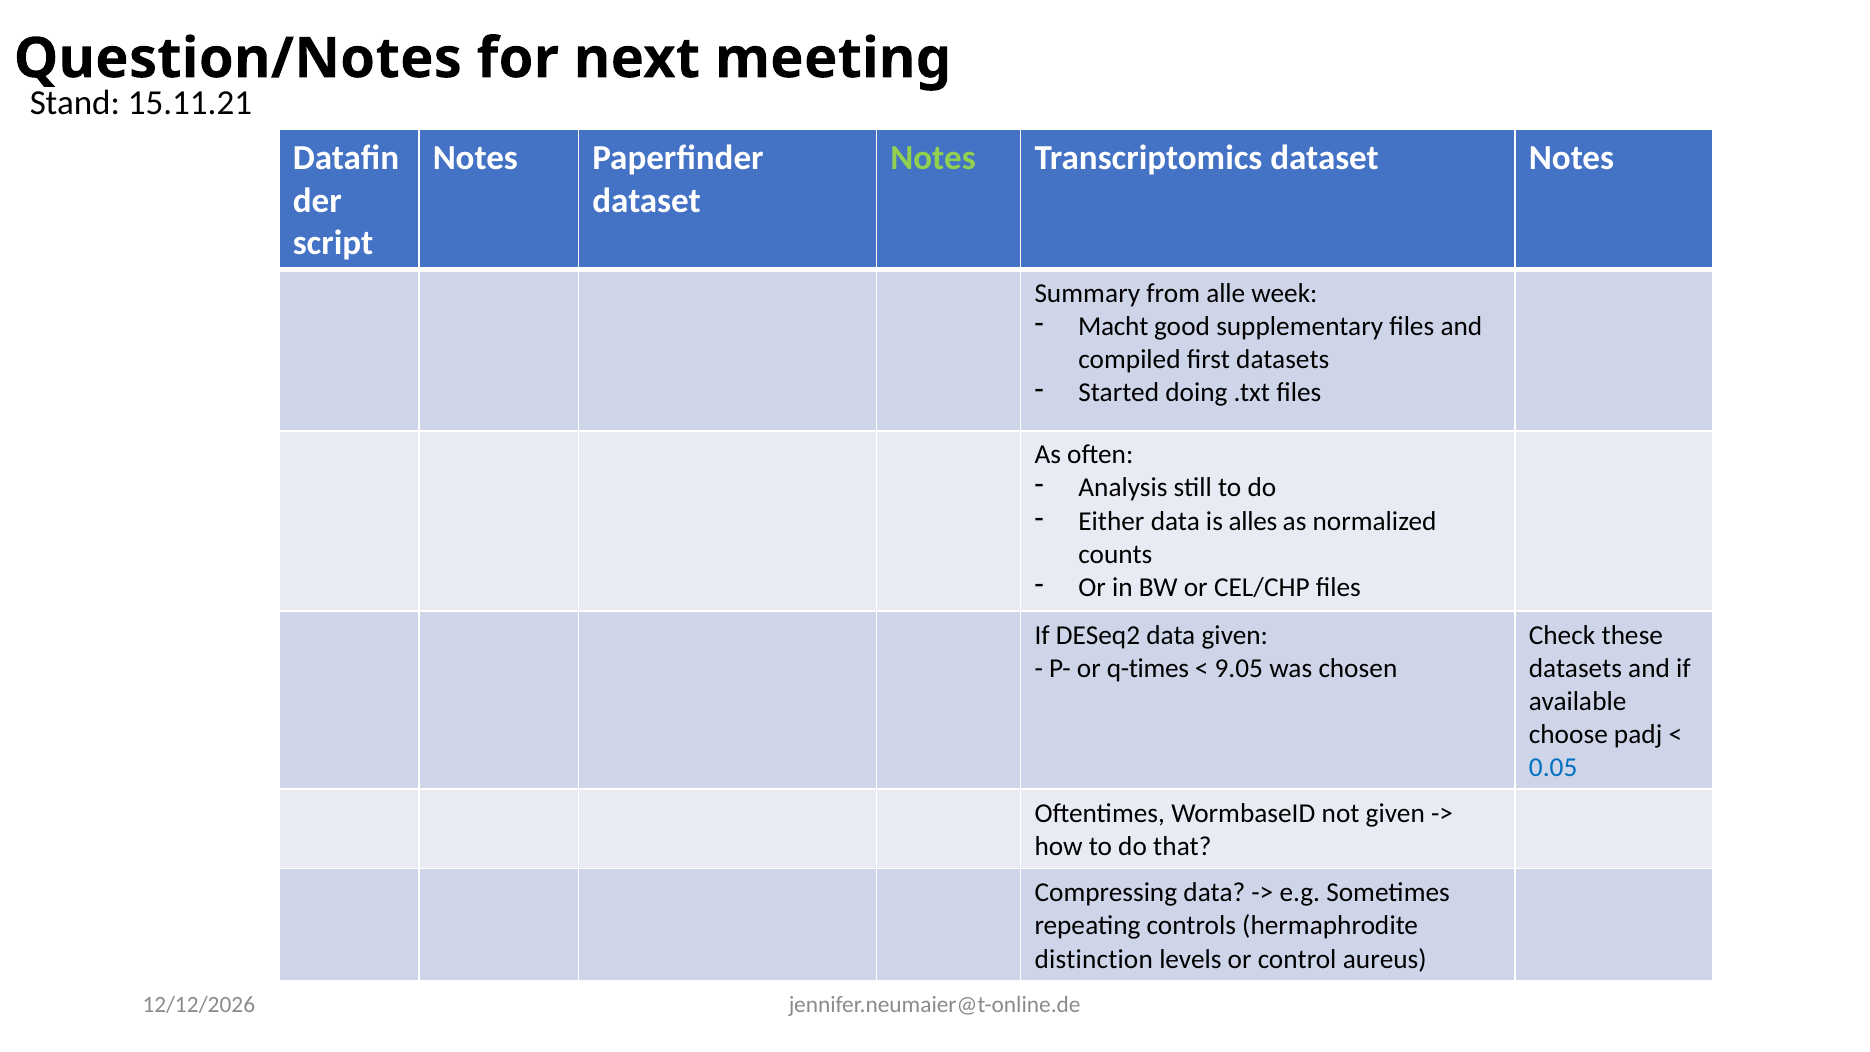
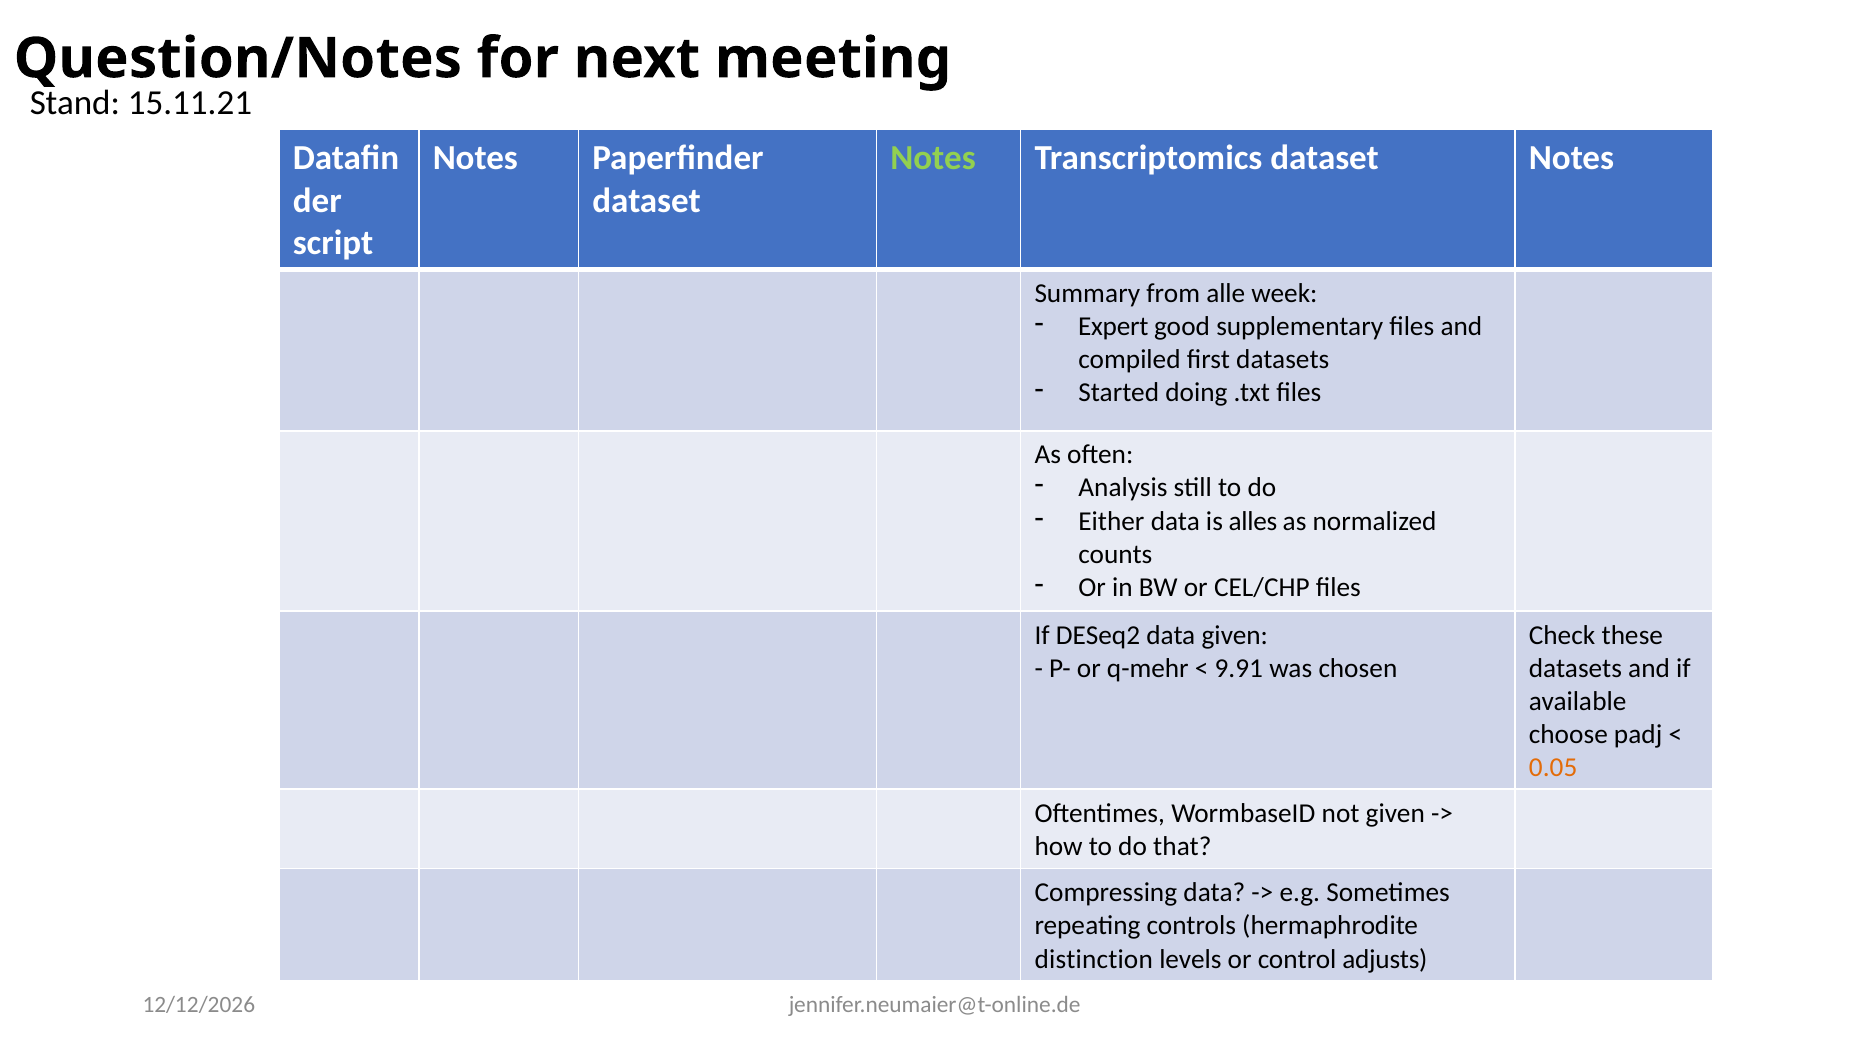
Macht: Macht -> Expert
q-times: q-times -> q-mehr
9.05: 9.05 -> 9.91
0.05 colour: blue -> orange
aureus: aureus -> adjusts
